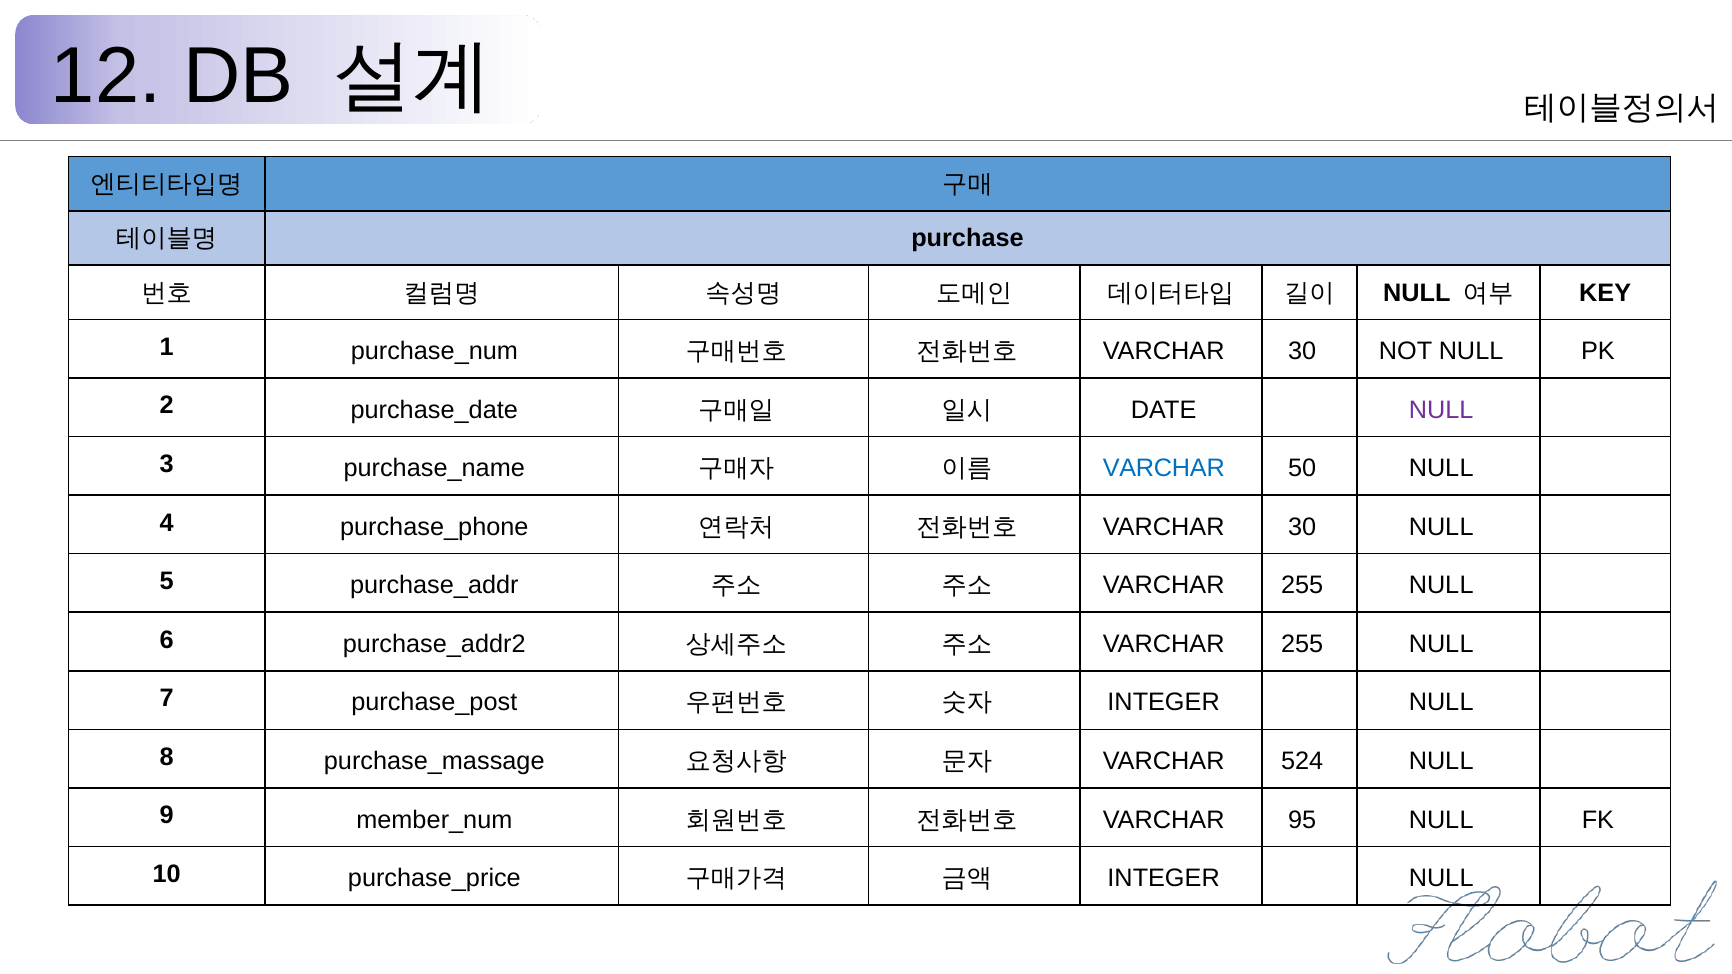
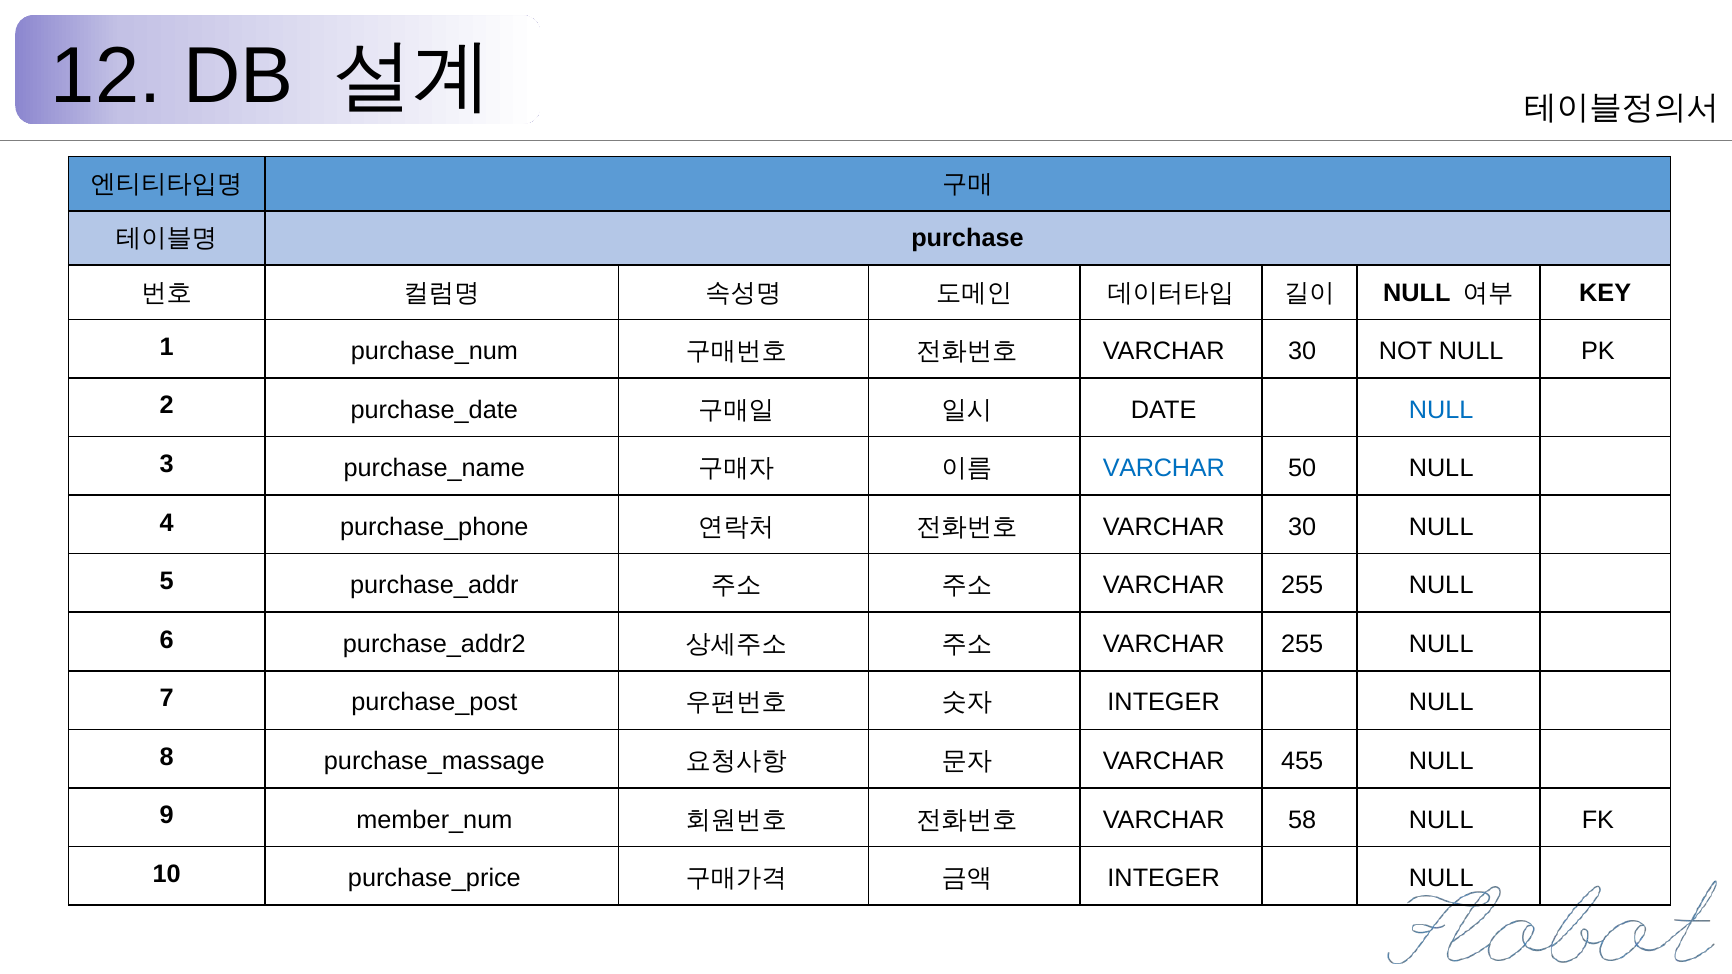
NULL at (1441, 410) colour: purple -> blue
524: 524 -> 455
95: 95 -> 58
